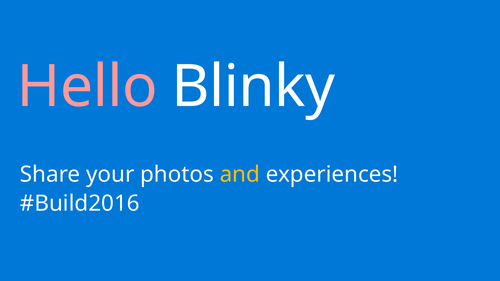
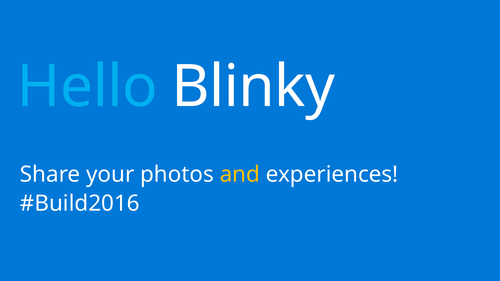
Hello colour: pink -> light blue
